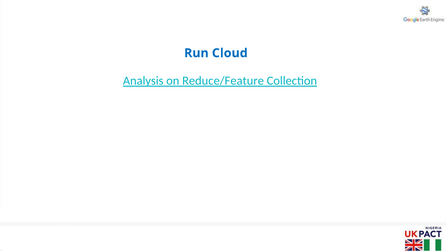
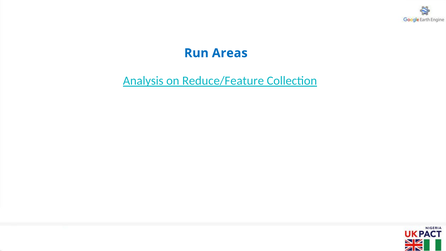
Cloud: Cloud -> Areas
